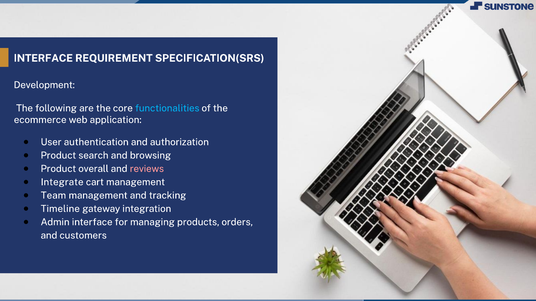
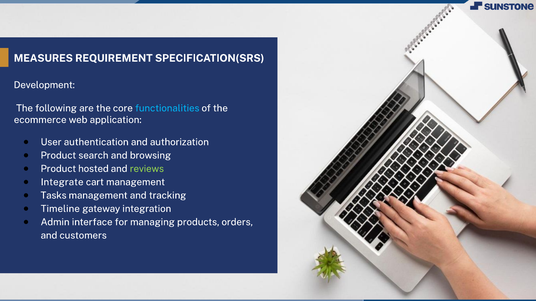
INTERFACE at (43, 58): INTERFACE -> MEASURES
overall: overall -> hosted
reviews colour: pink -> light green
Team: Team -> Tasks
